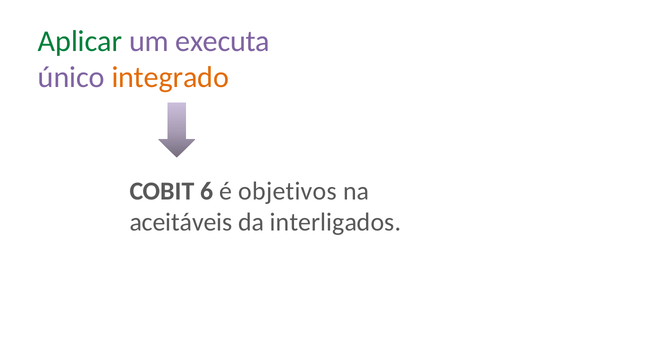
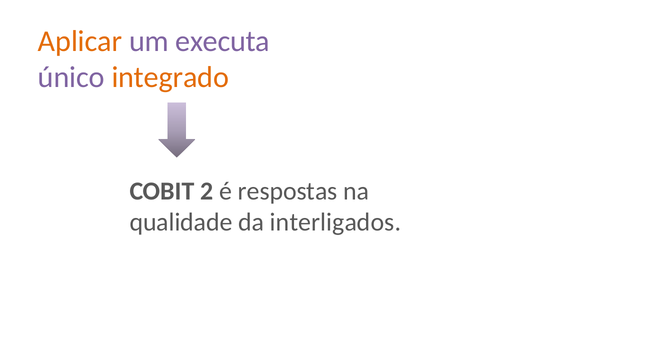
Aplicar colour: green -> orange
6: 6 -> 2
objetivos: objetivos -> respostas
aceitáveis: aceitáveis -> qualidade
